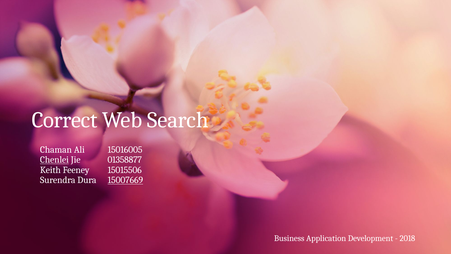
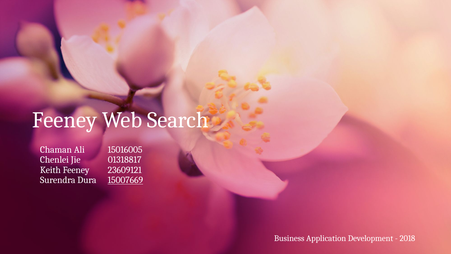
Correct at (65, 120): Correct -> Feeney
Chenlei underline: present -> none
01358877: 01358877 -> 01318817
15015506: 15015506 -> 23609121
